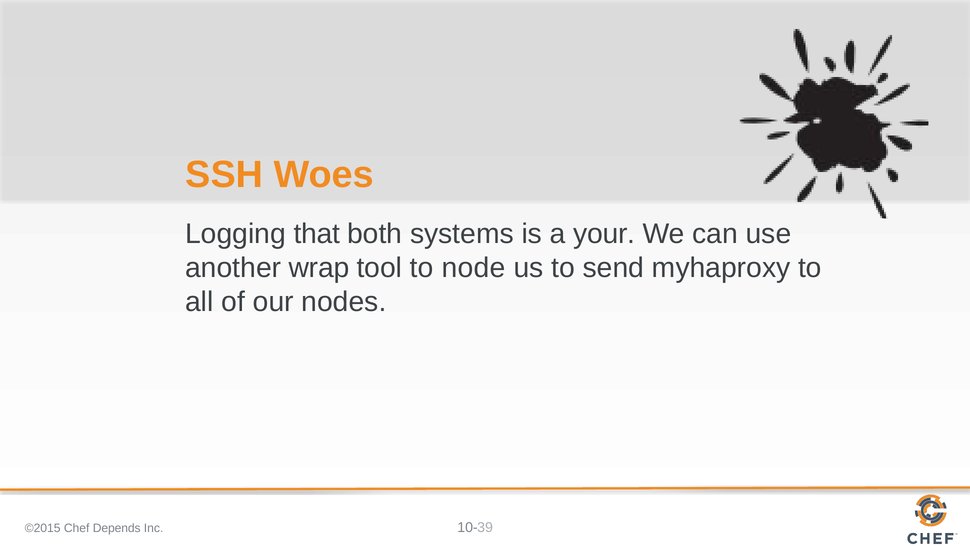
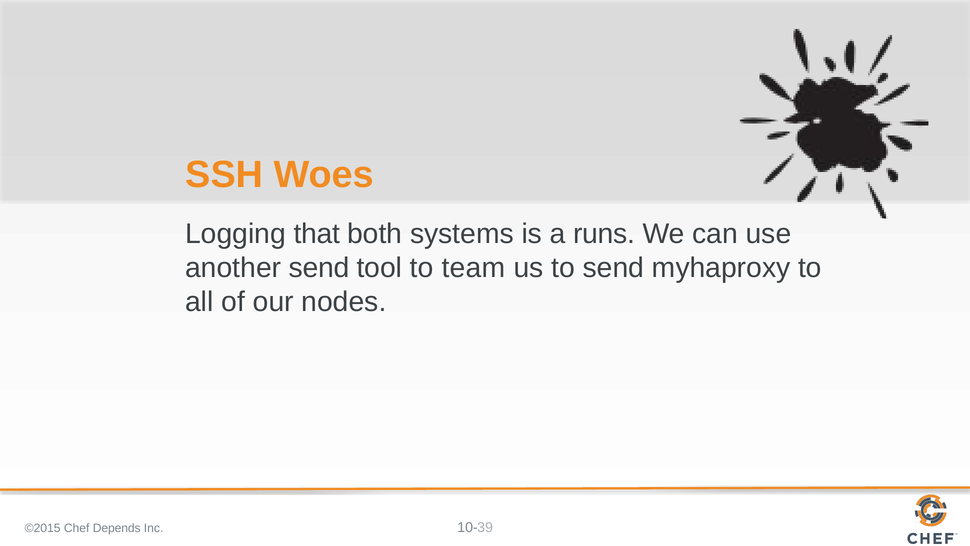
your: your -> runs
another wrap: wrap -> send
node: node -> team
